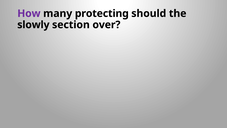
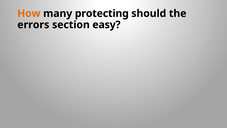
How colour: purple -> orange
slowly: slowly -> errors
over: over -> easy
